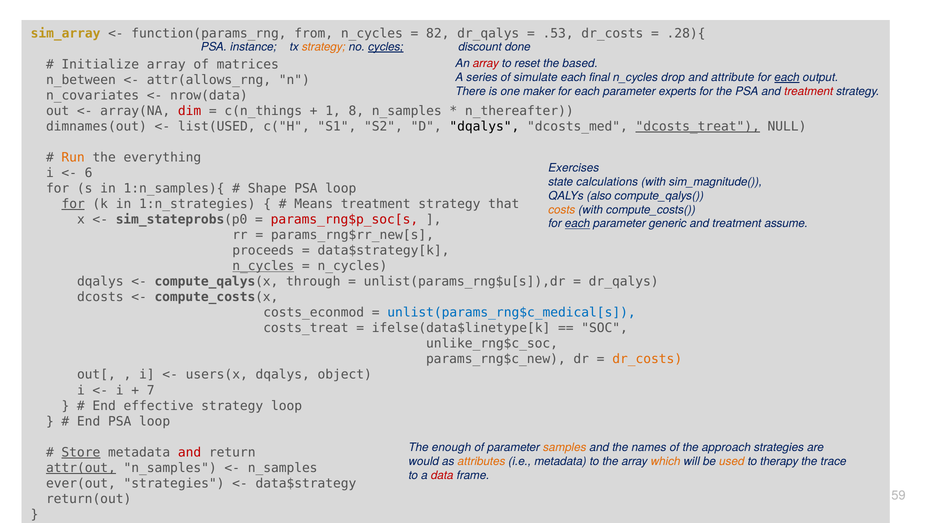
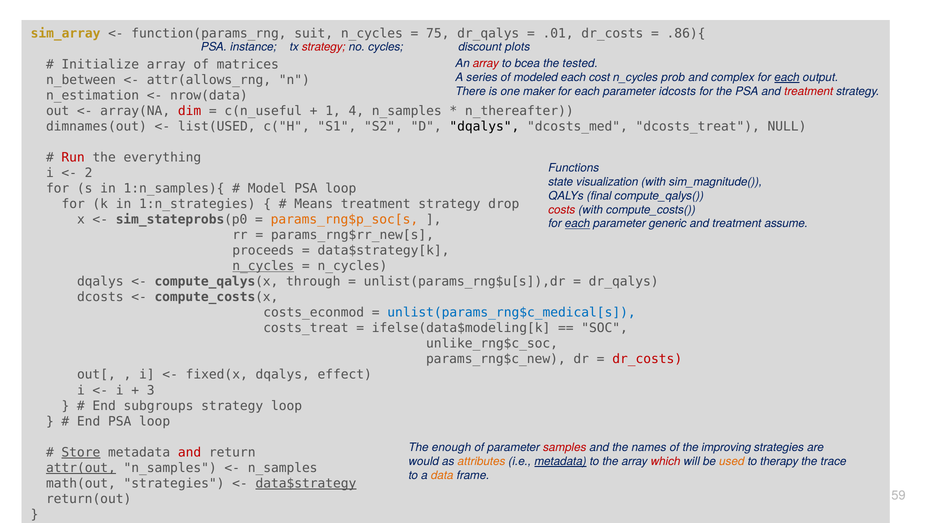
from: from -> suit
82: 82 -> 75
.53: .53 -> .01
.28){: .28){ -> .86){
strategy at (324, 47) colour: orange -> red
cycles underline: present -> none
done: done -> plots
reset: reset -> bcea
based: based -> tested
simulate: simulate -> modeled
final: final -> cost
drop: drop -> prob
attribute: attribute -> complex
experts: experts -> idcosts
n_covariates: n_covariates -> n_estimation
c(n_things: c(n_things -> c(n_useful
8: 8 -> 4
dcosts_treat underline: present -> none
Run colour: orange -> red
Exercises: Exercises -> Functions
6: 6 -> 2
calculations: calculations -> visualization
Shape at (267, 189): Shape -> Model
also: also -> final
for at (73, 204) underline: present -> none
that: that -> drop
costs colour: orange -> red
params_rng$p_soc[s colour: red -> orange
ifelse(data$linetype[k: ifelse(data$linetype[k -> ifelse(data$modeling[k
dr_costs at (647, 360) colour: orange -> red
users(x: users(x -> fixed(x
object: object -> effect
7: 7 -> 3
effective: effective -> subgroups
samples colour: orange -> red
approach: approach -> improving
metadata at (560, 462) underline: none -> present
which colour: orange -> red
data colour: red -> orange
ever(out: ever(out -> math(out
data$strategy underline: none -> present
